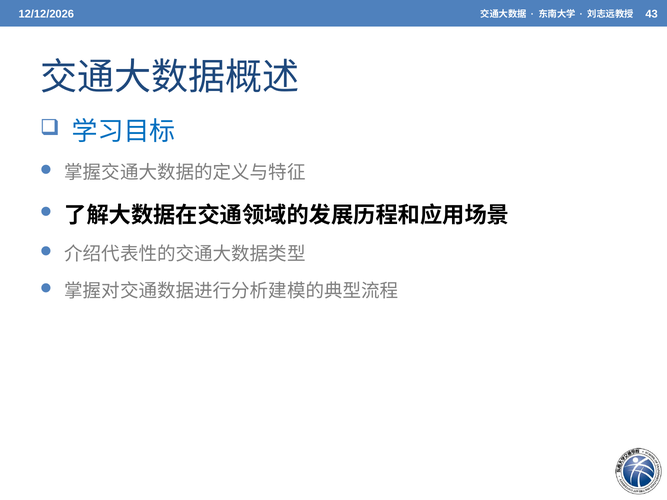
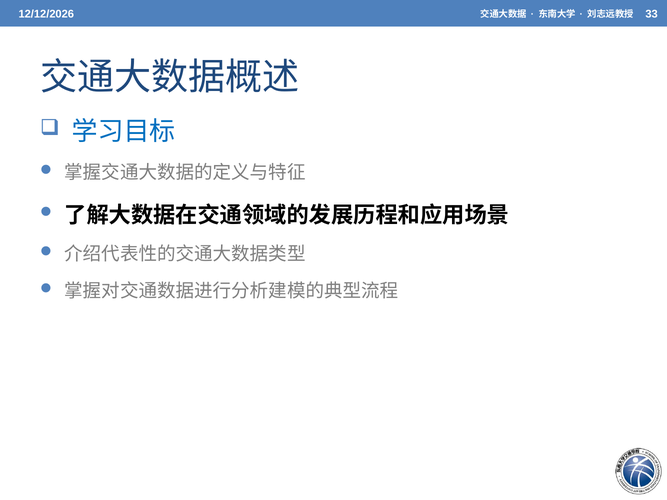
43: 43 -> 33
